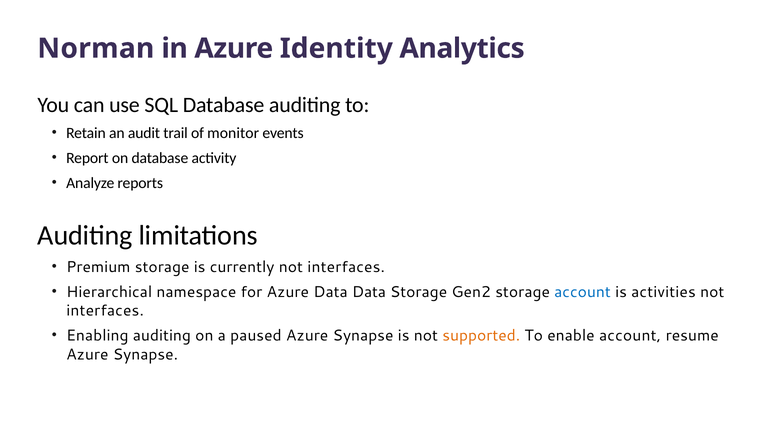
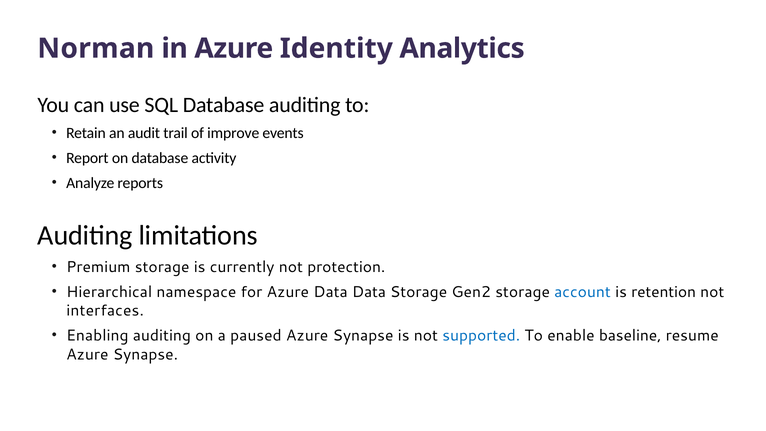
monitor: monitor -> improve
currently not interfaces: interfaces -> protection
activities: activities -> retention
supported colour: orange -> blue
enable account: account -> baseline
